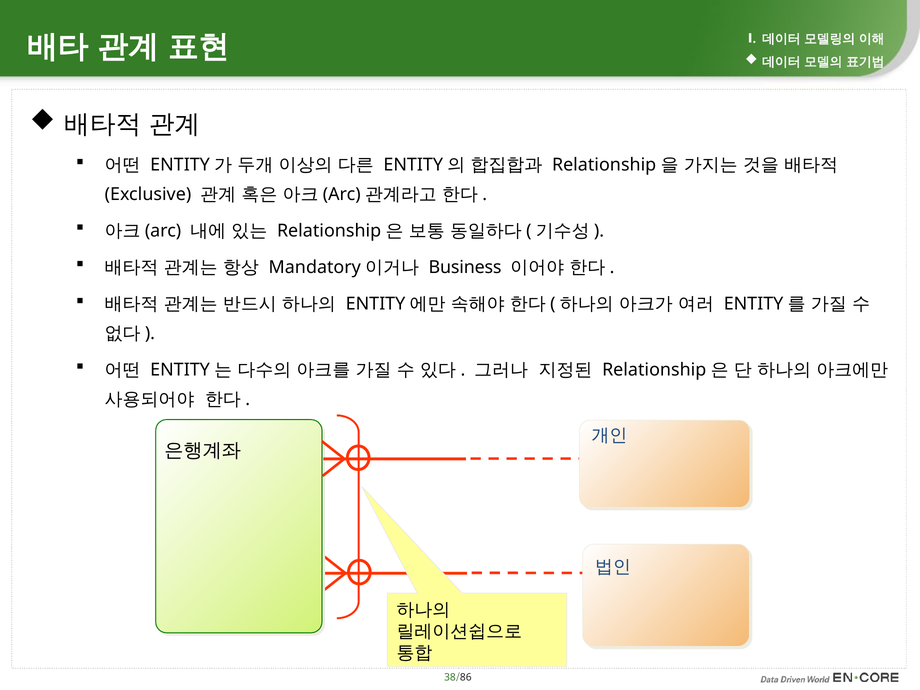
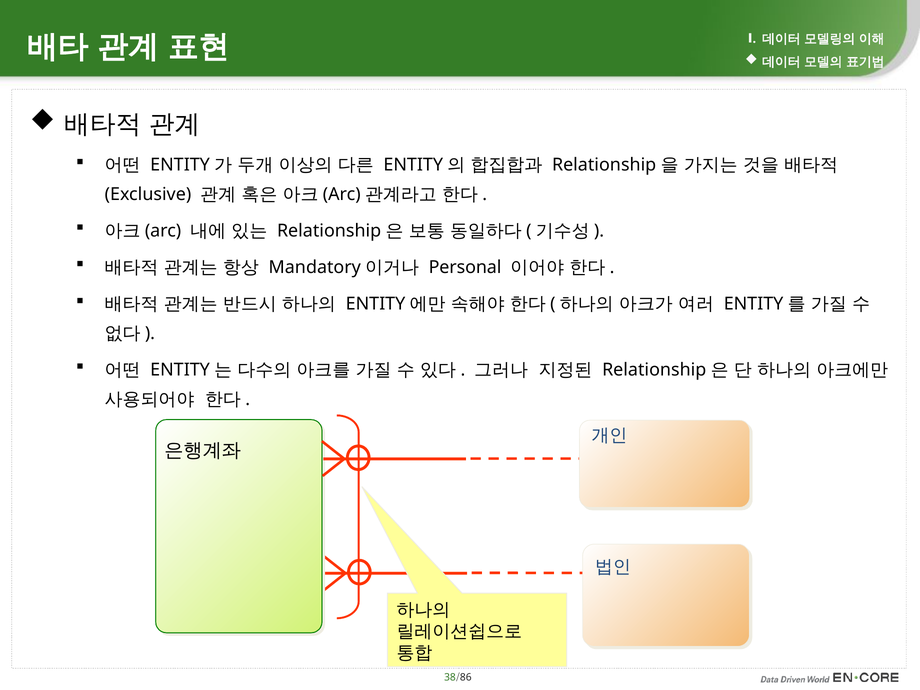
Business: Business -> Personal
